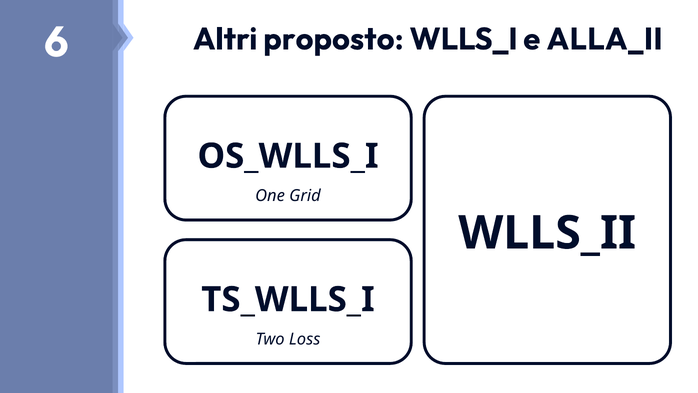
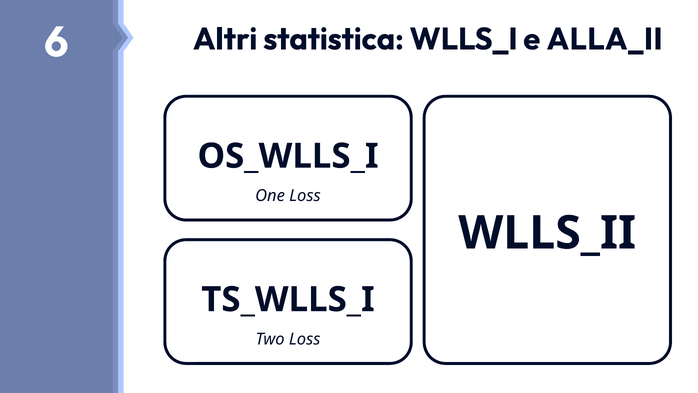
proposto: proposto -> statistica
One Grid: Grid -> Loss
